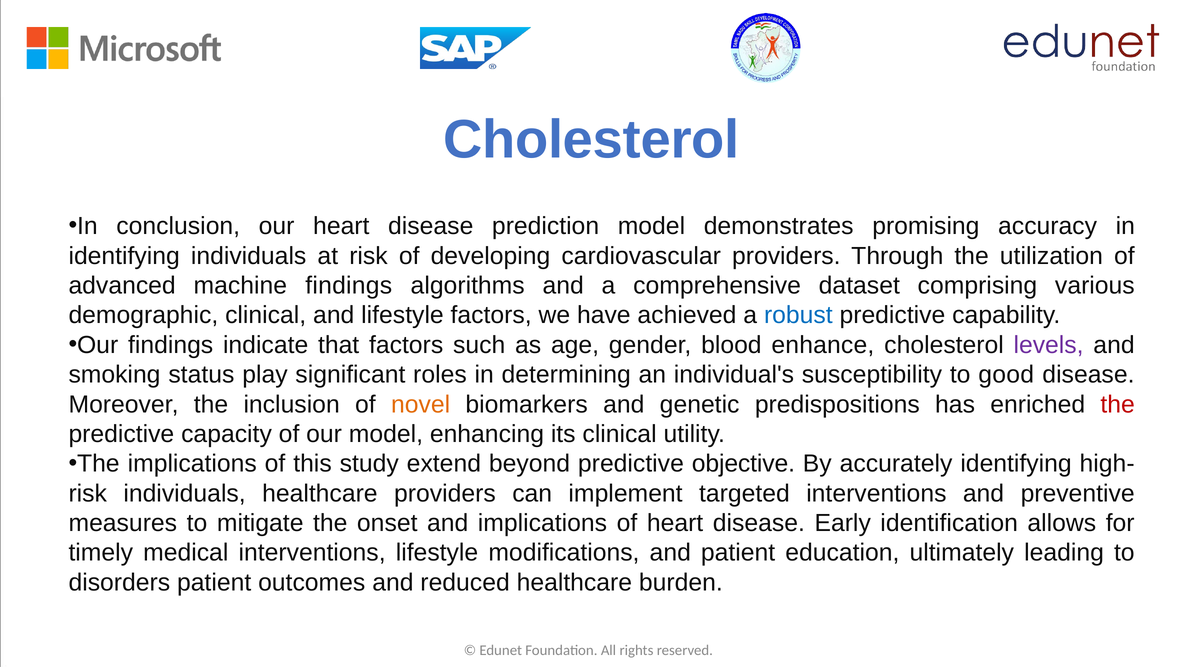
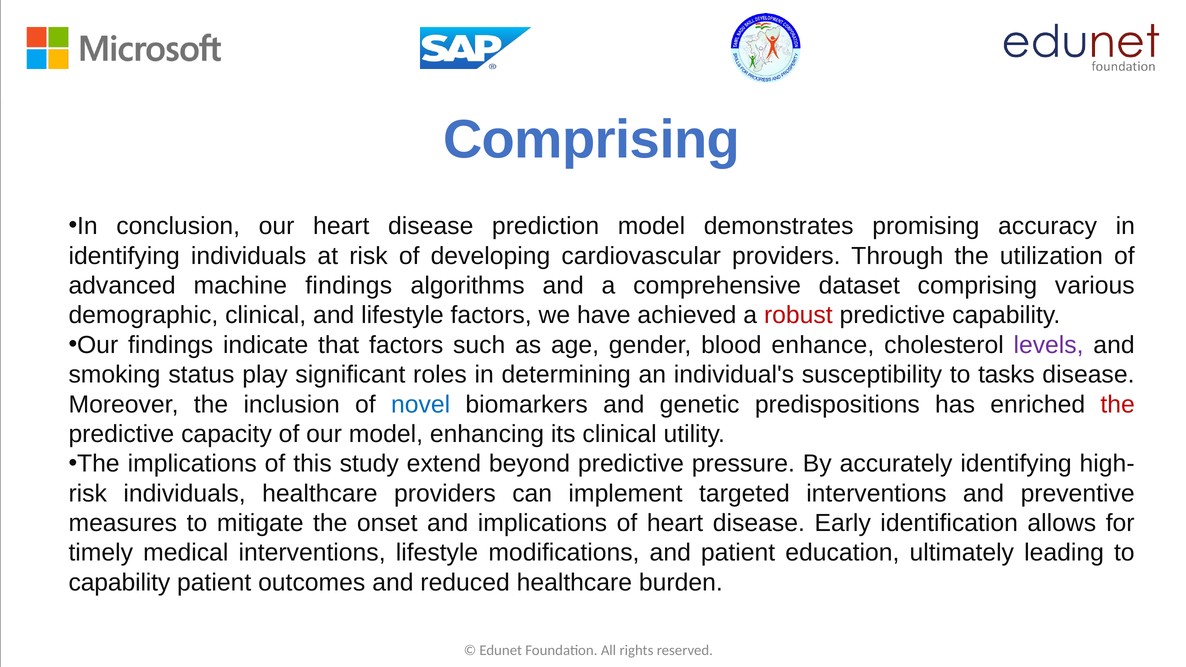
Cholesterol at (591, 140): Cholesterol -> Comprising
robust colour: blue -> red
good: good -> tasks
novel colour: orange -> blue
objective: objective -> pressure
disorders at (119, 583): disorders -> capability
